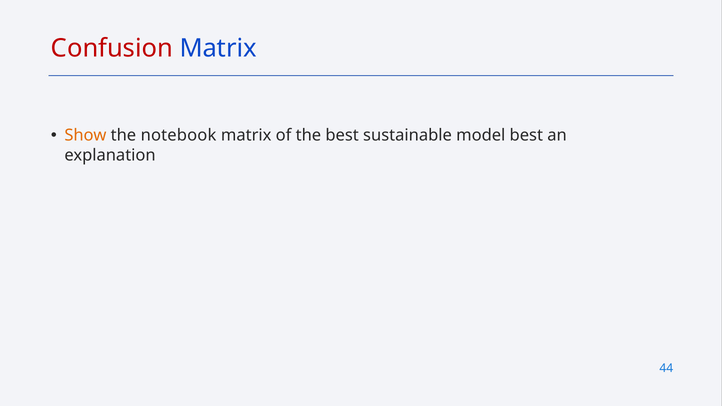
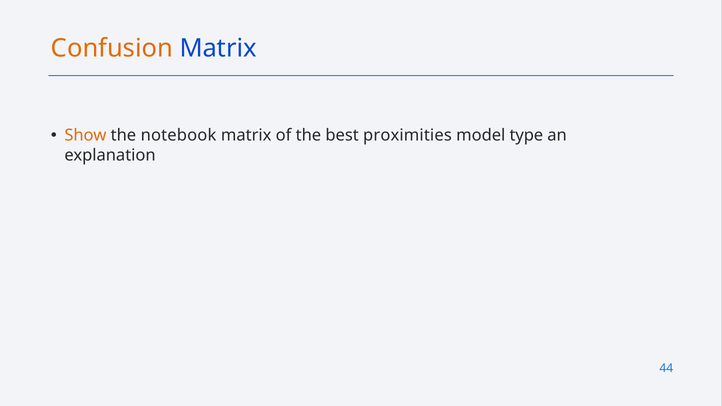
Confusion colour: red -> orange
sustainable: sustainable -> proximities
model best: best -> type
